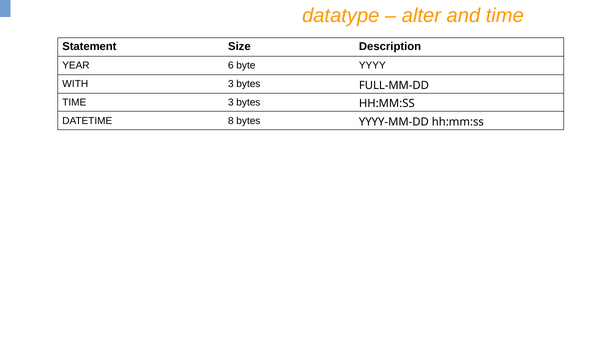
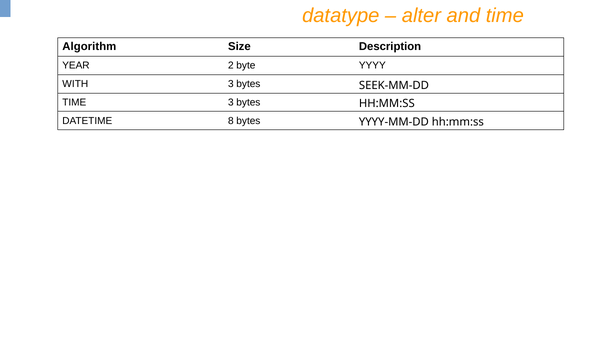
Statement: Statement -> Algorithm
6: 6 -> 2
FULL-MM-DD: FULL-MM-DD -> SEEK-MM-DD
